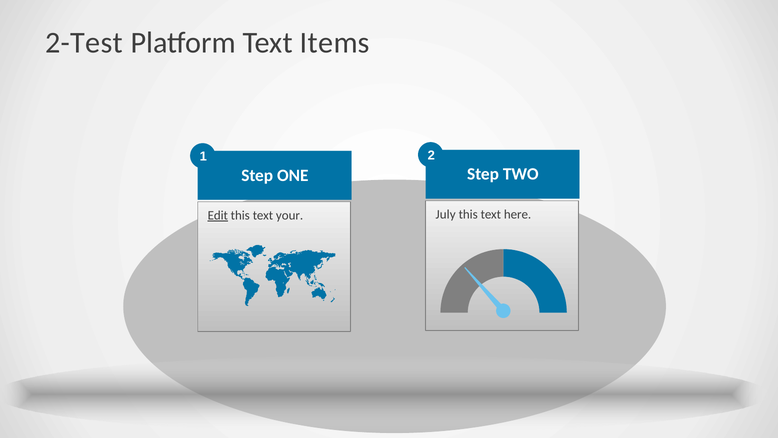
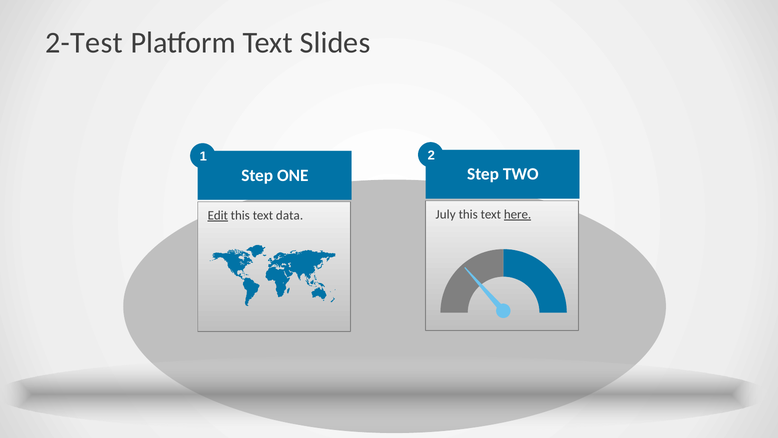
Items: Items -> Slides
here underline: none -> present
your: your -> data
